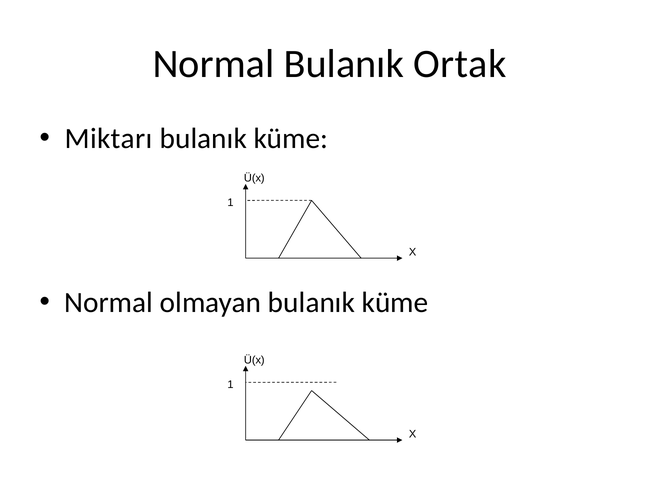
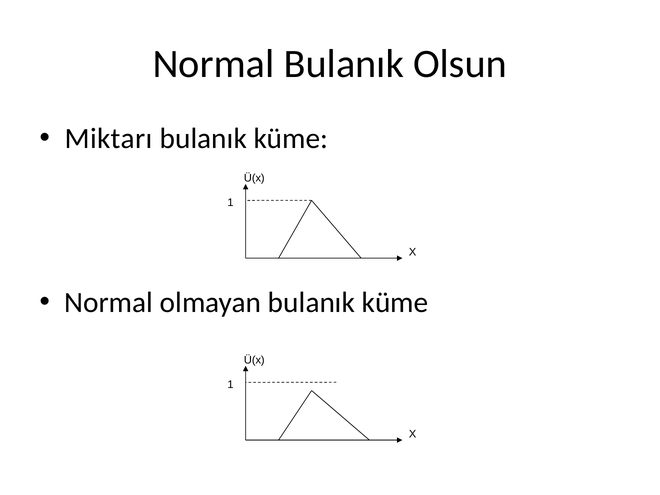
Ortak: Ortak -> Olsun
